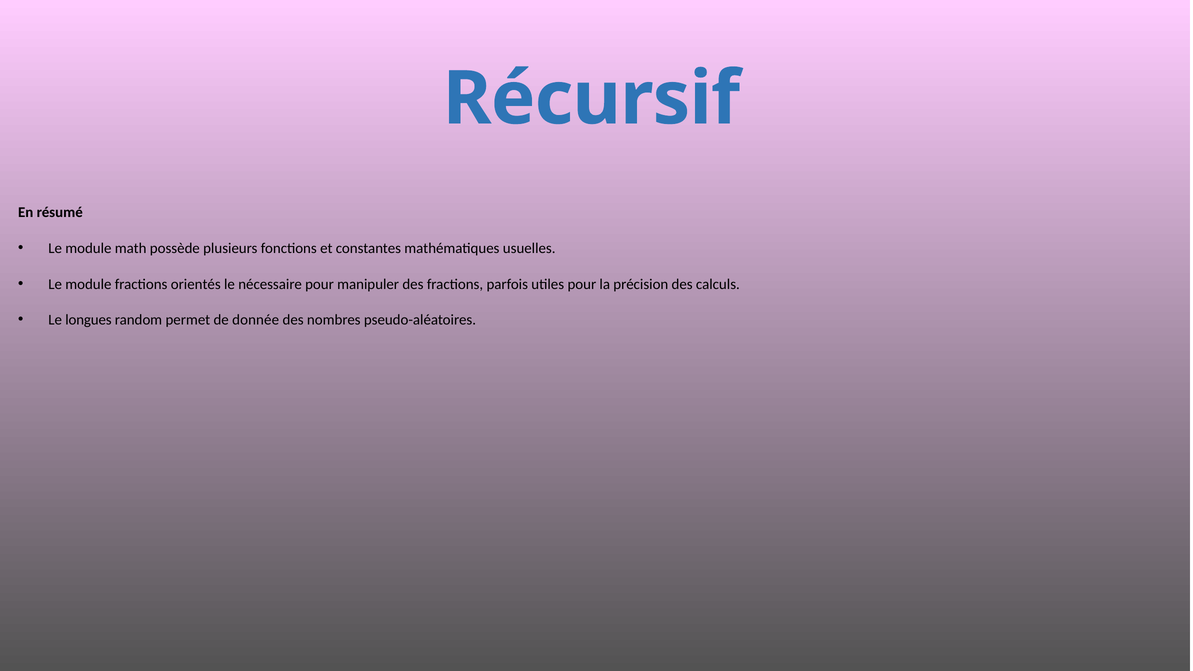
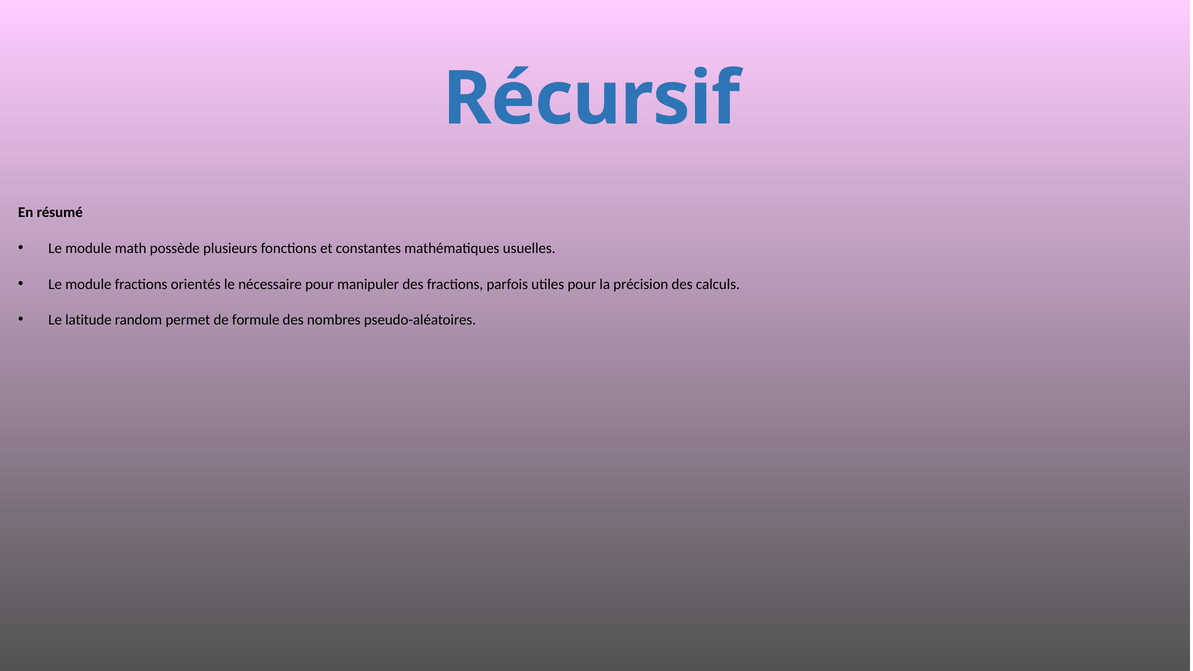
longues: longues -> latitude
donnée: donnée -> formule
